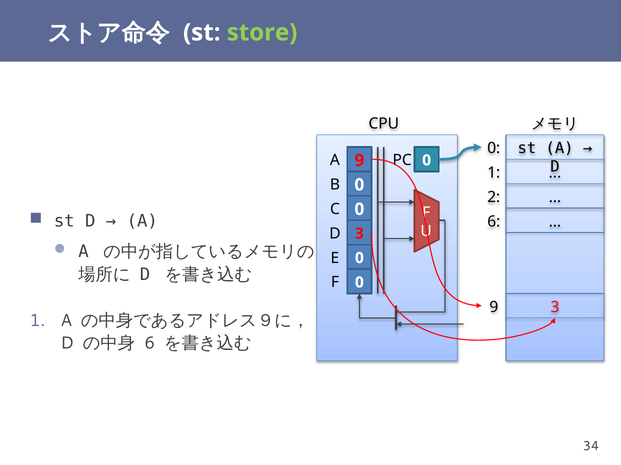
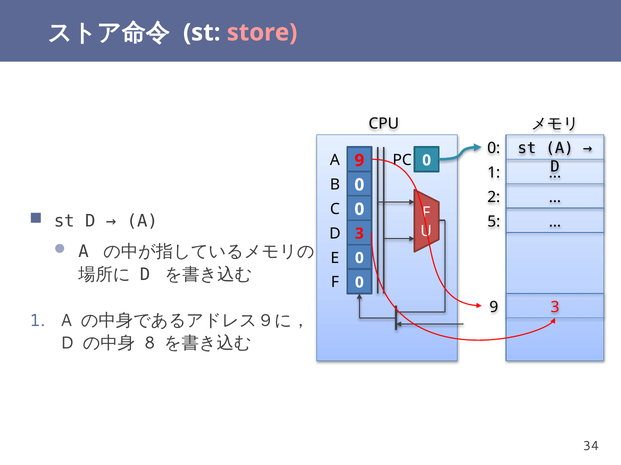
store colour: light green -> pink
6 at (494, 222): 6 -> 5
6 at (150, 344): 6 -> 8
